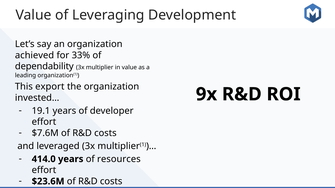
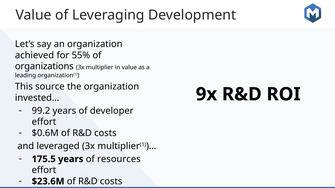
33%: 33% -> 55%
dependability: dependability -> organizations
export: export -> source
19.1: 19.1 -> 99.2
$7.6M: $7.6M -> $0.6M
414.0: 414.0 -> 175.5
